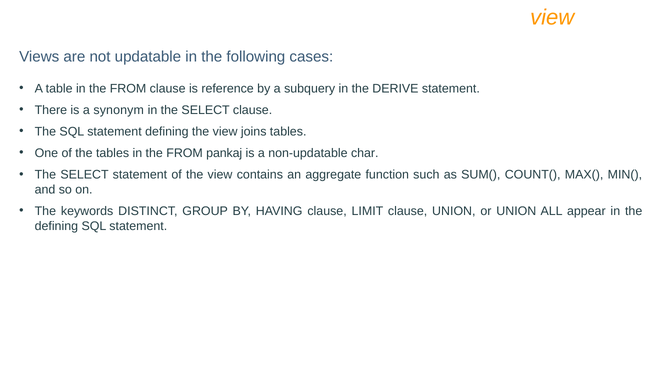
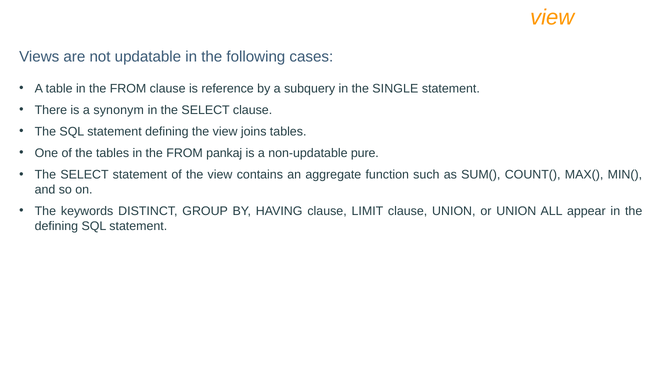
DERIVE: DERIVE -> SINGLE
char: char -> pure
